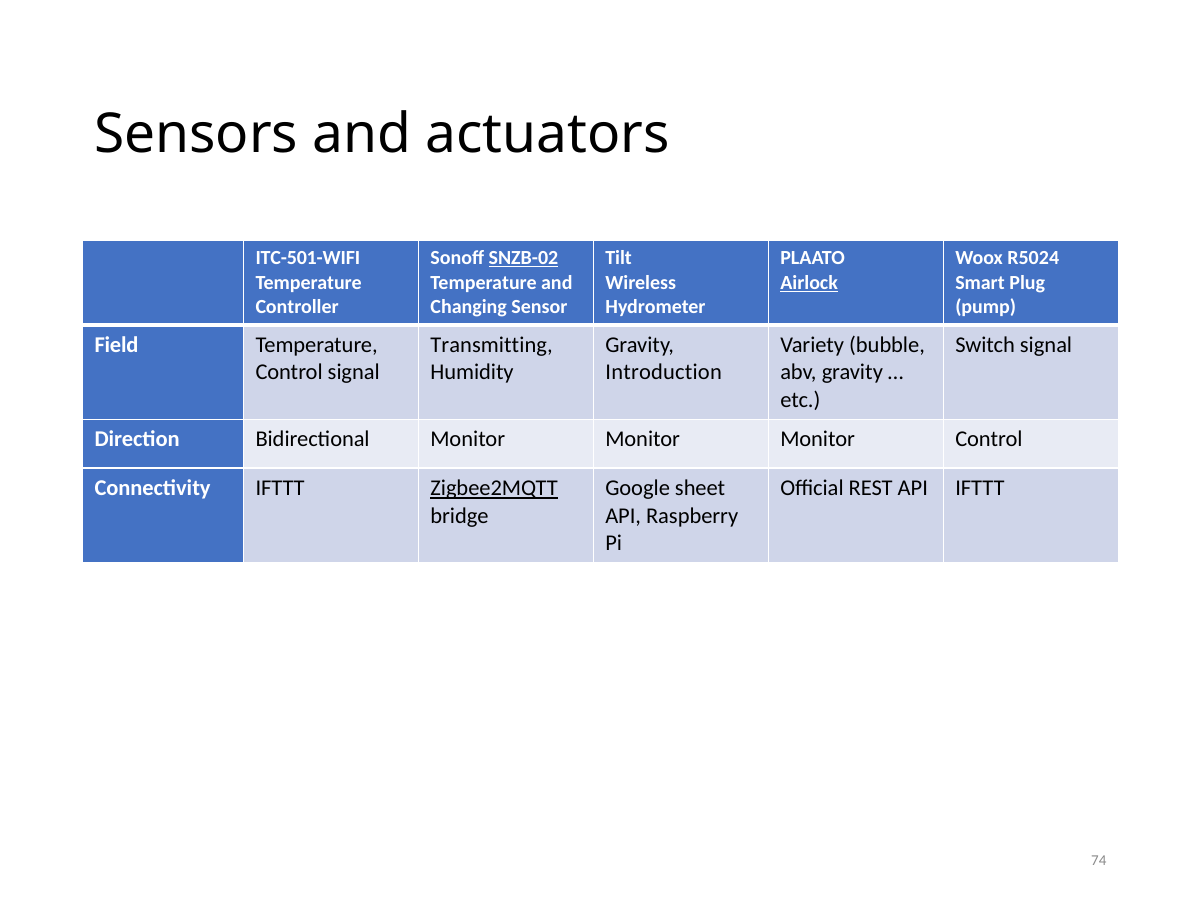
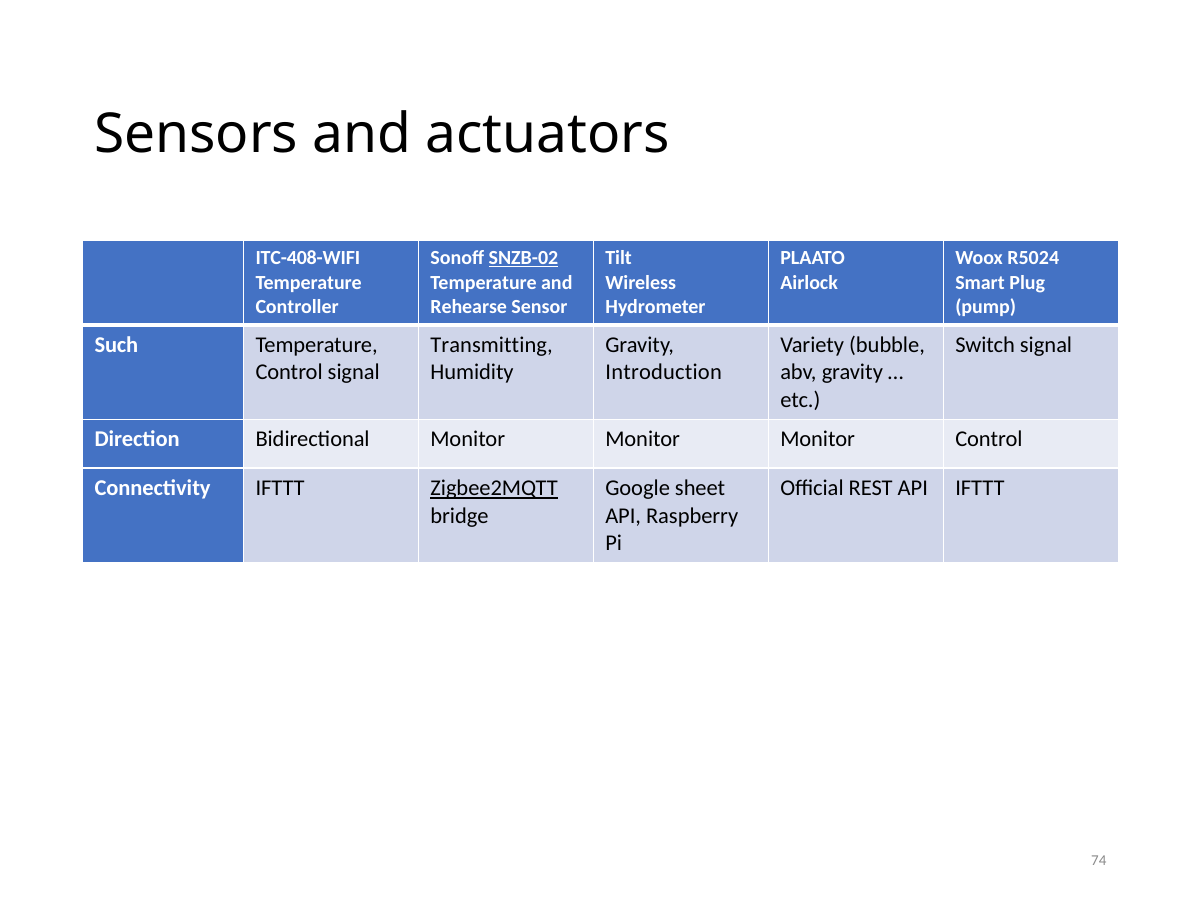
ITC-501-WIFI: ITC-501-WIFI -> ITC-408-WIFI
Airlock underline: present -> none
Changing: Changing -> Rehearse
Field: Field -> Such
